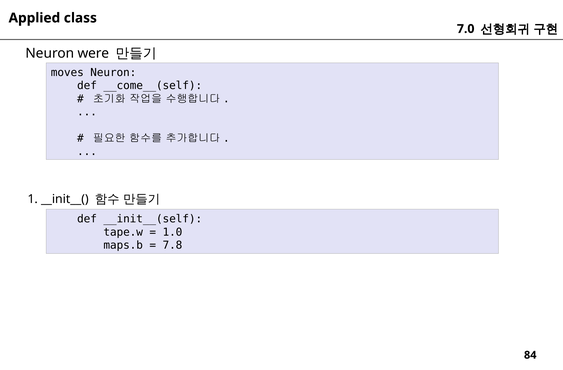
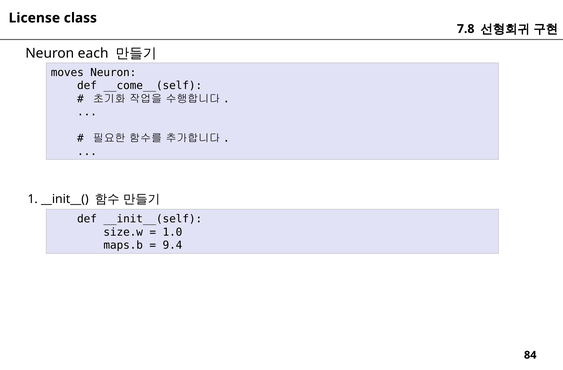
Applied: Applied -> License
7.0: 7.0 -> 7.8
were: were -> each
tape.w: tape.w -> size.w
7.8: 7.8 -> 9.4
